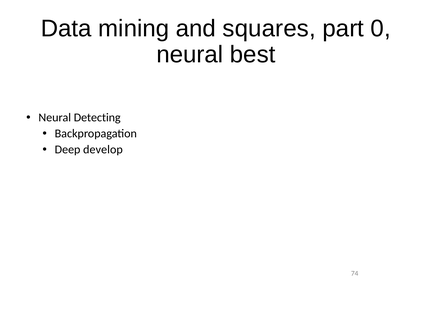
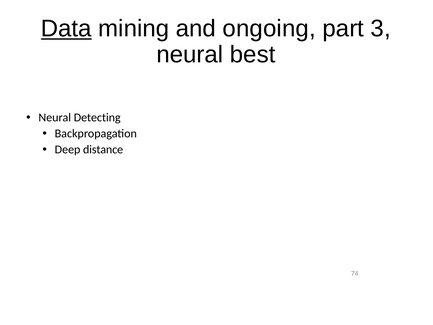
Data underline: none -> present
squares: squares -> ongoing
0: 0 -> 3
develop: develop -> distance
